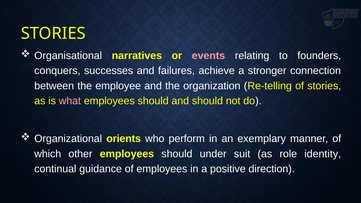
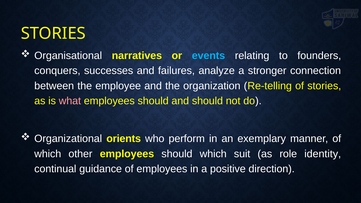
events colour: pink -> light blue
achieve: achieve -> analyze
should under: under -> which
